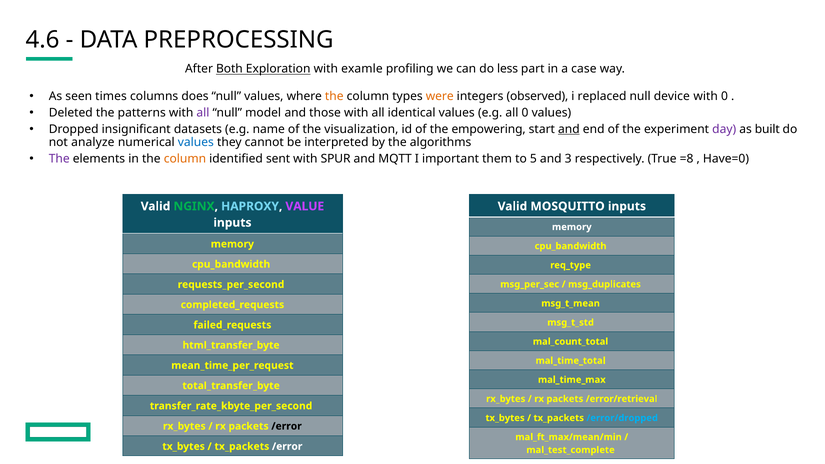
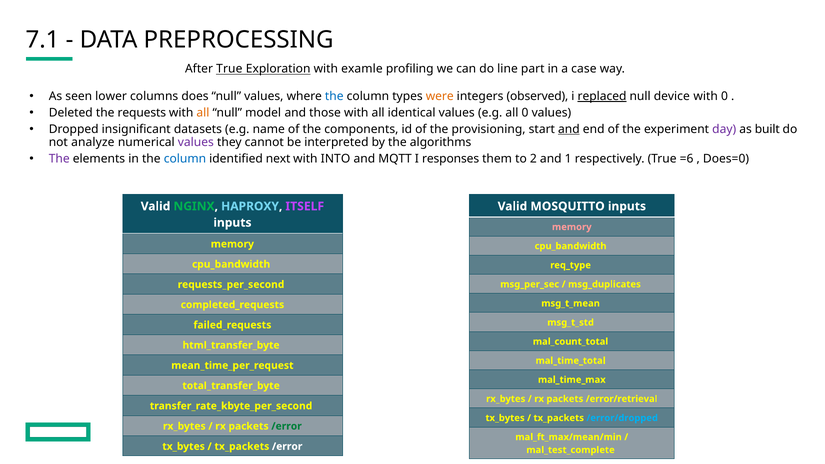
4.6: 4.6 -> 7.1
After Both: Both -> True
less: less -> line
times: times -> lower
the at (334, 96) colour: orange -> blue
replaced underline: none -> present
patterns: patterns -> requests
all at (203, 113) colour: purple -> orange
visualization: visualization -> components
empowering: empowering -> provisioning
values at (196, 142) colour: blue -> purple
column at (185, 159) colour: orange -> blue
sent: sent -> next
SPUR: SPUR -> INTO
important: important -> responses
5: 5 -> 2
3: 3 -> 1
=8: =8 -> =6
Have=0: Have=0 -> Does=0
VALUE: VALUE -> ITSELF
memory at (572, 227) colour: white -> pink
/error at (287, 426) colour: black -> green
